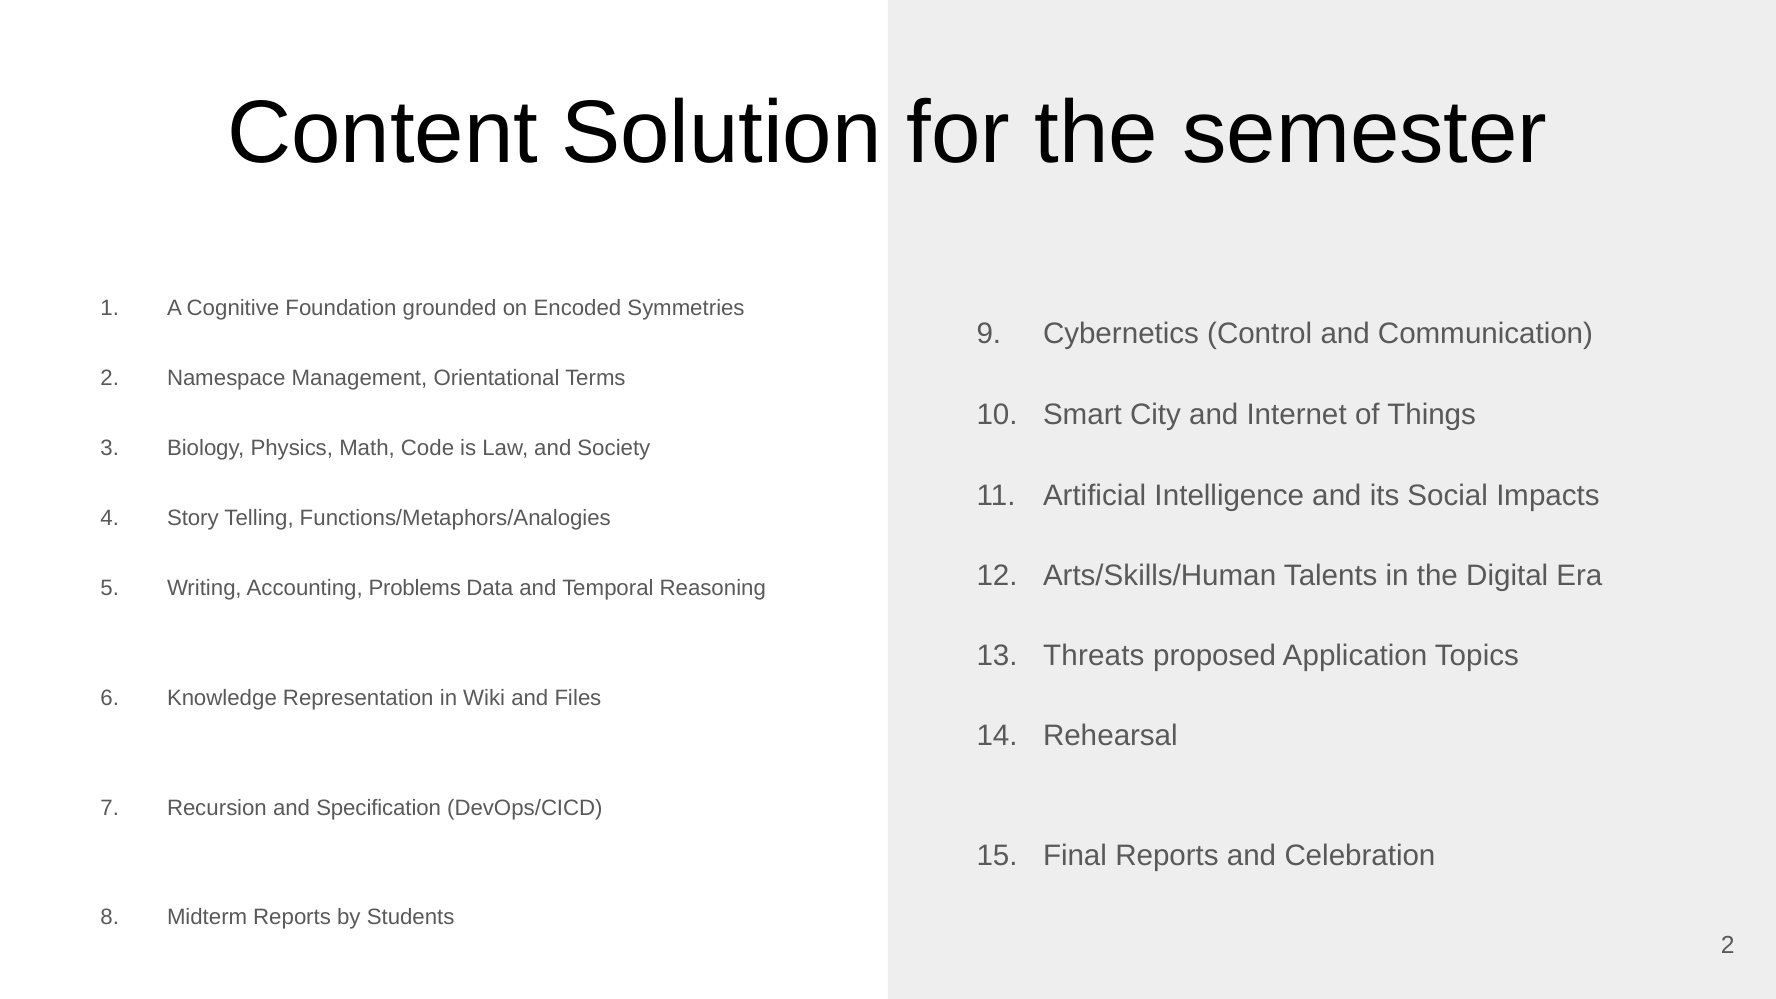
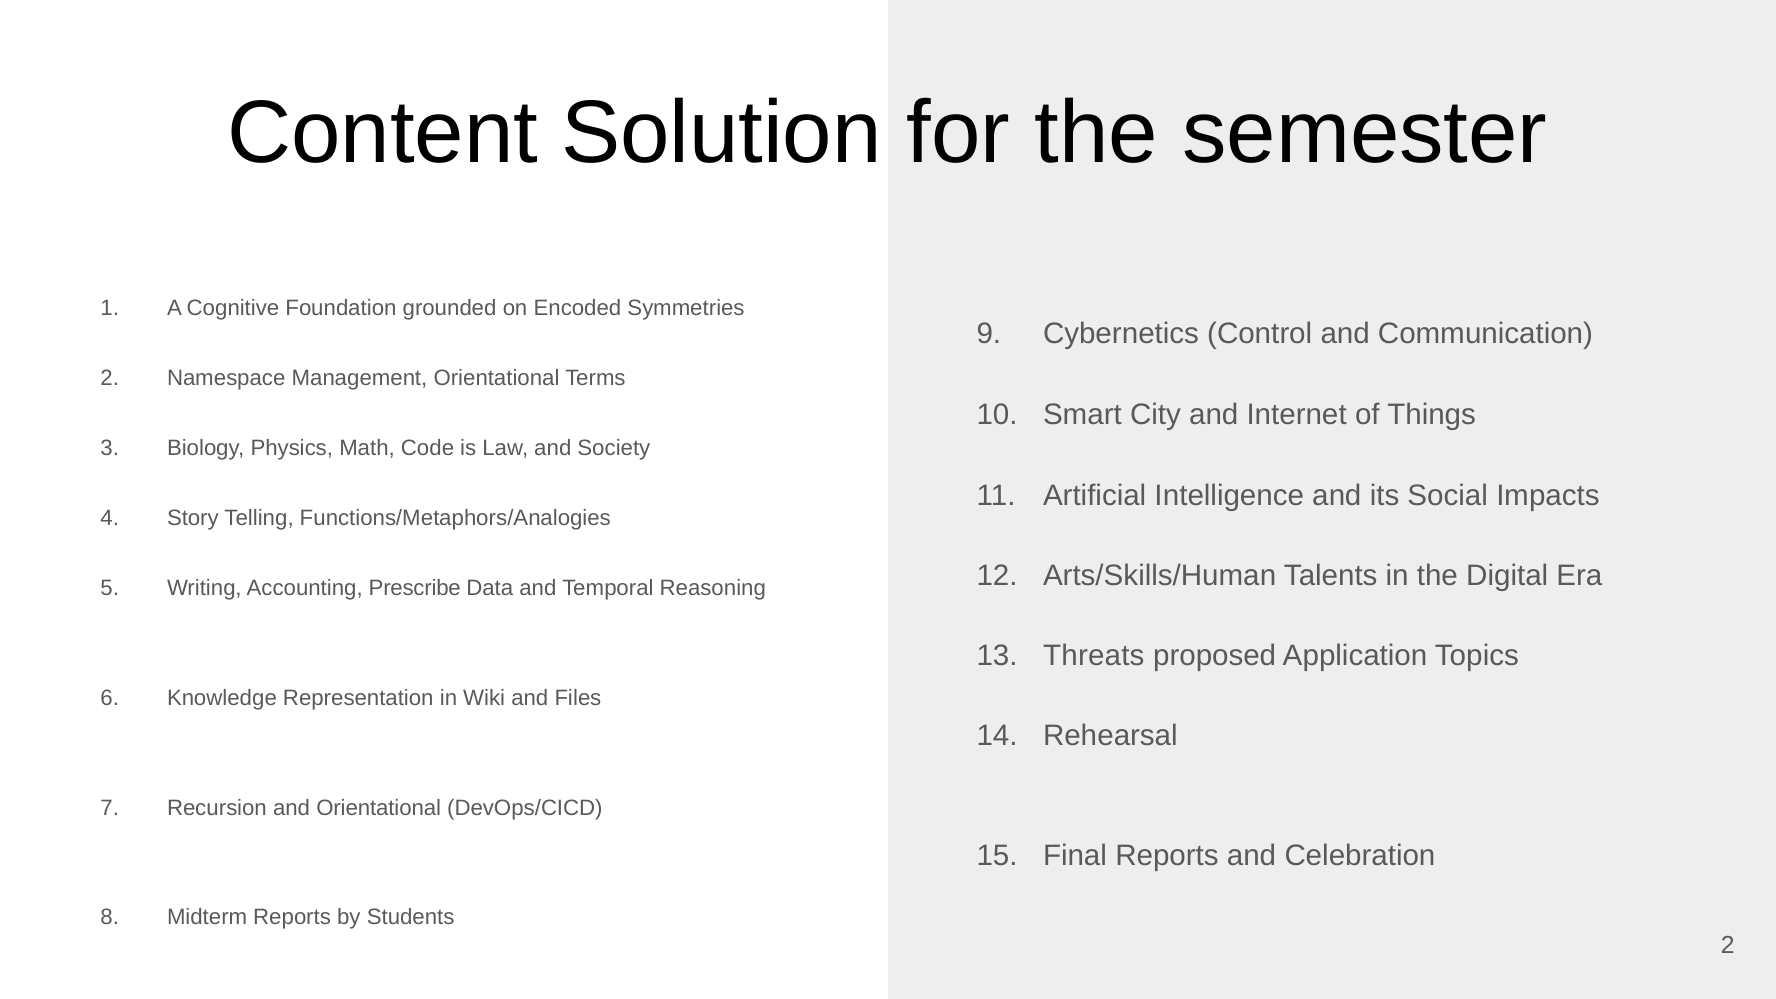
Problems: Problems -> Prescribe
and Specification: Specification -> Orientational
